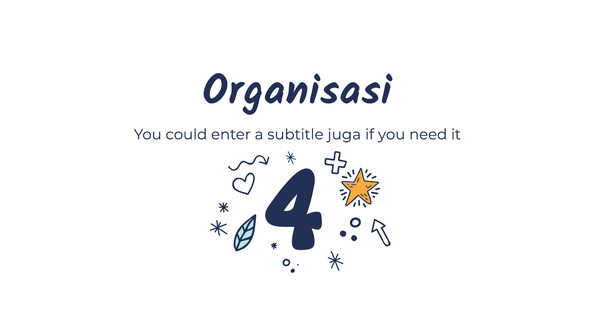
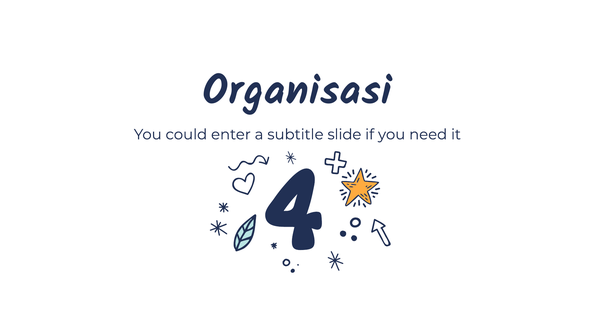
juga: juga -> slide
